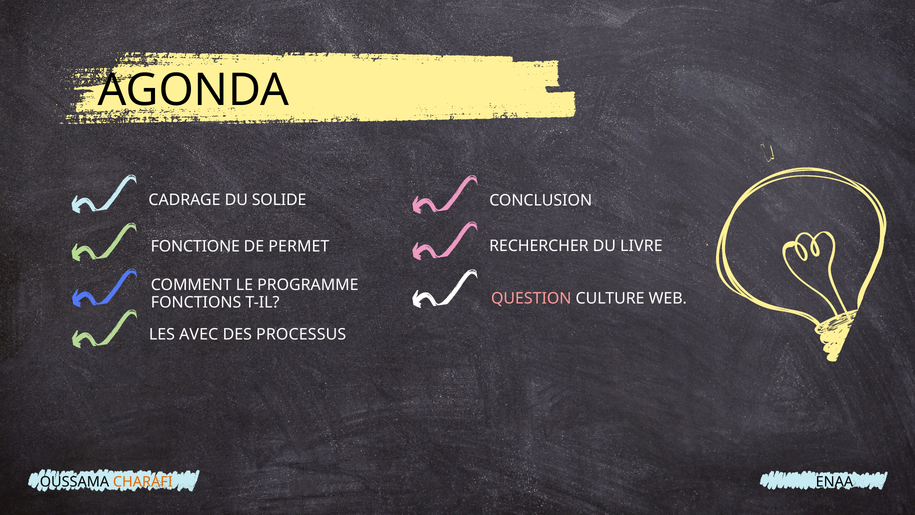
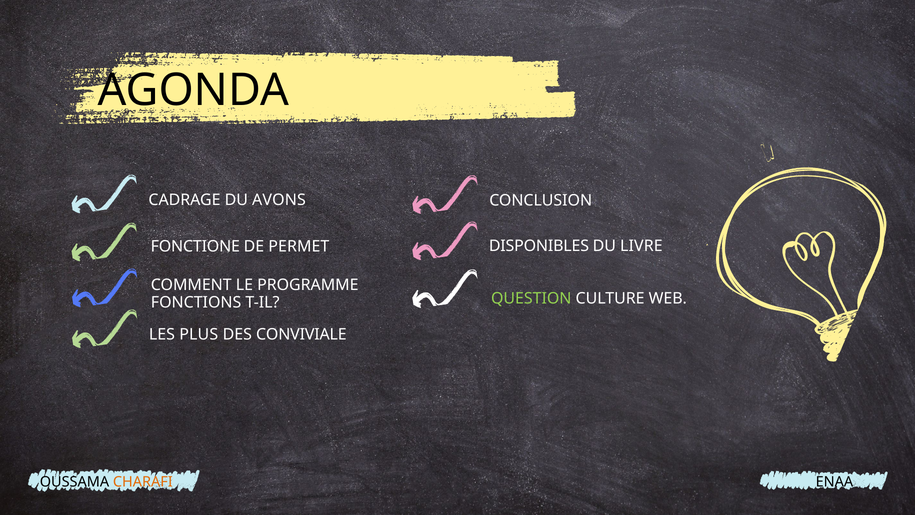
SOLIDE: SOLIDE -> AVONS
RECHERCHER: RECHERCHER -> DISPONIBLES
QUESTION colour: pink -> light green
AVEC: AVEC -> PLUS
PROCESSUS: PROCESSUS -> CONVIVIALE
